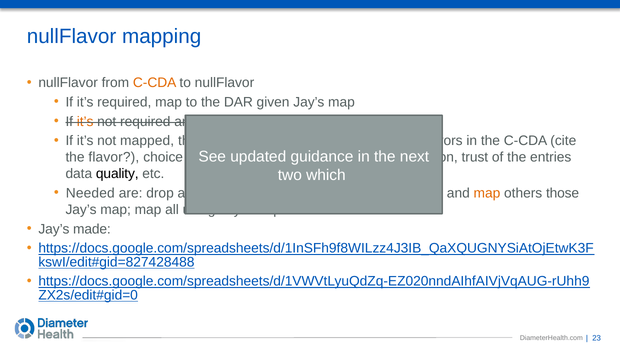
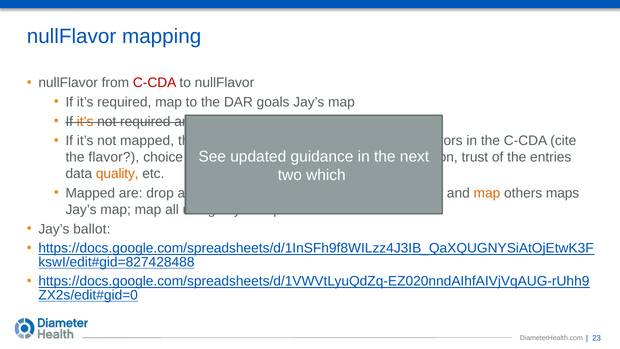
C-CDA at (155, 83) colour: orange -> red
given: given -> goals
quality colour: black -> orange
Needed at (90, 193): Needed -> Mapped
those: those -> maps
Jay’s made: made -> ballot
